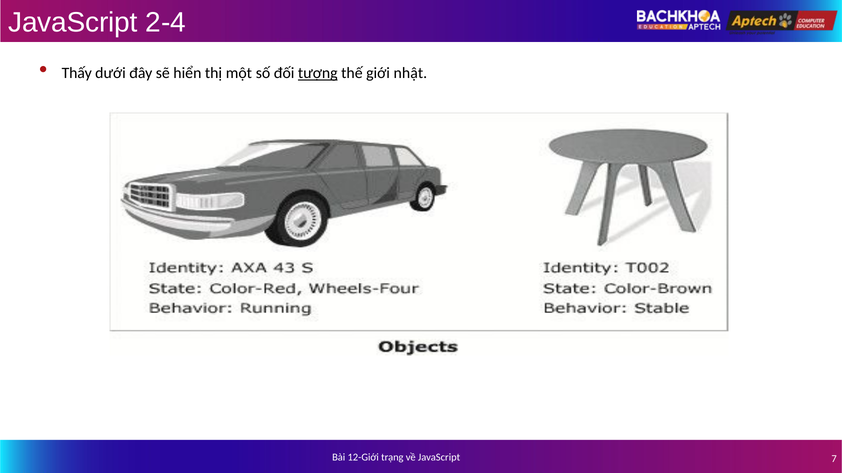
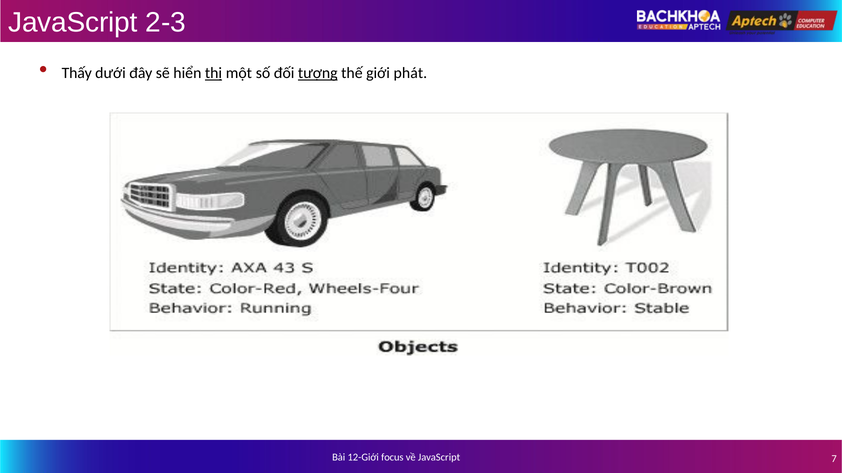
2-4: 2-4 -> 2-3
thị underline: none -> present
nhật: nhật -> phát
trạng: trạng -> focus
